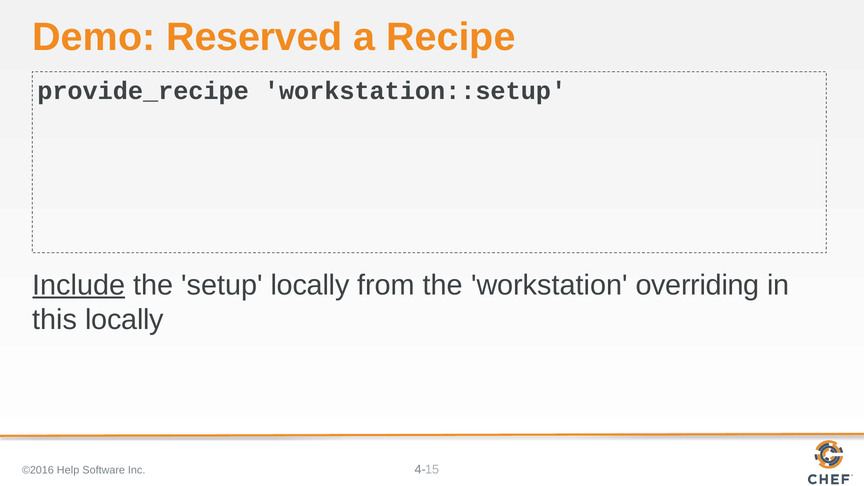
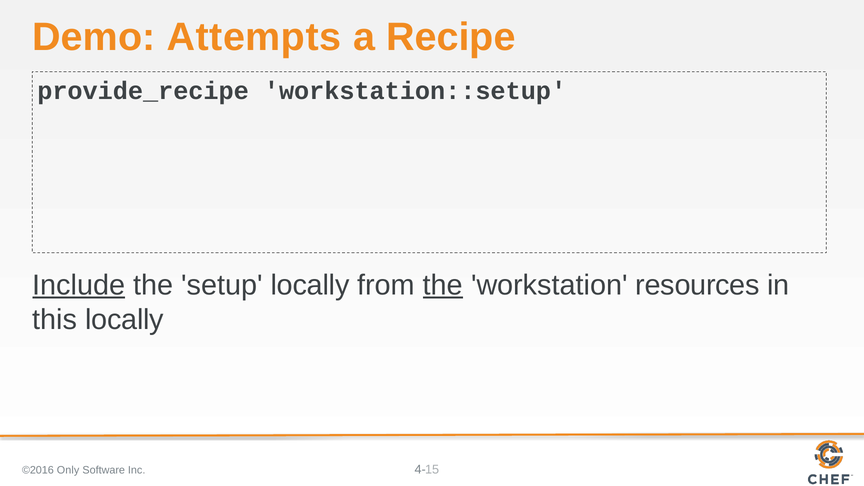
Reserved: Reserved -> Attempts
the at (443, 285) underline: none -> present
overriding: overriding -> resources
Help: Help -> Only
